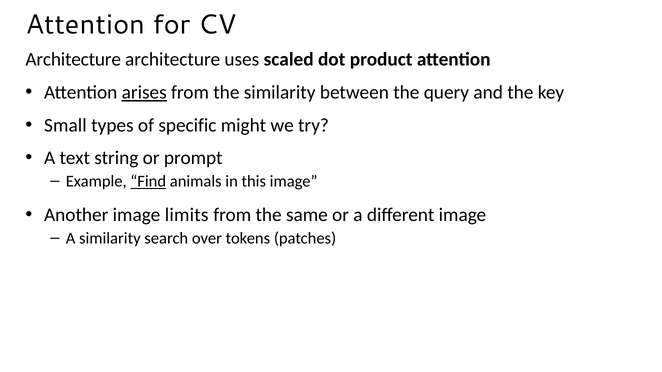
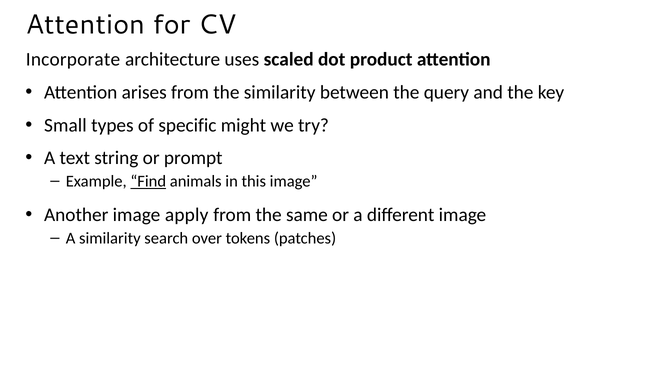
Architecture at (73, 60): Architecture -> Incorporate
arises underline: present -> none
limits: limits -> apply
